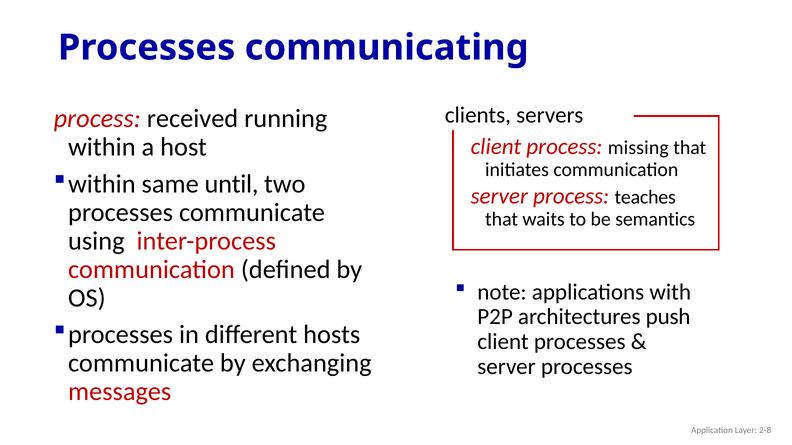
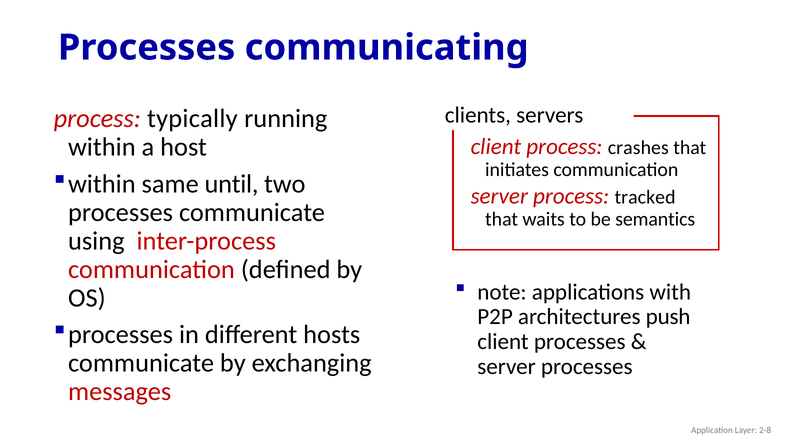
received: received -> typically
missing: missing -> crashes
teaches: teaches -> tracked
